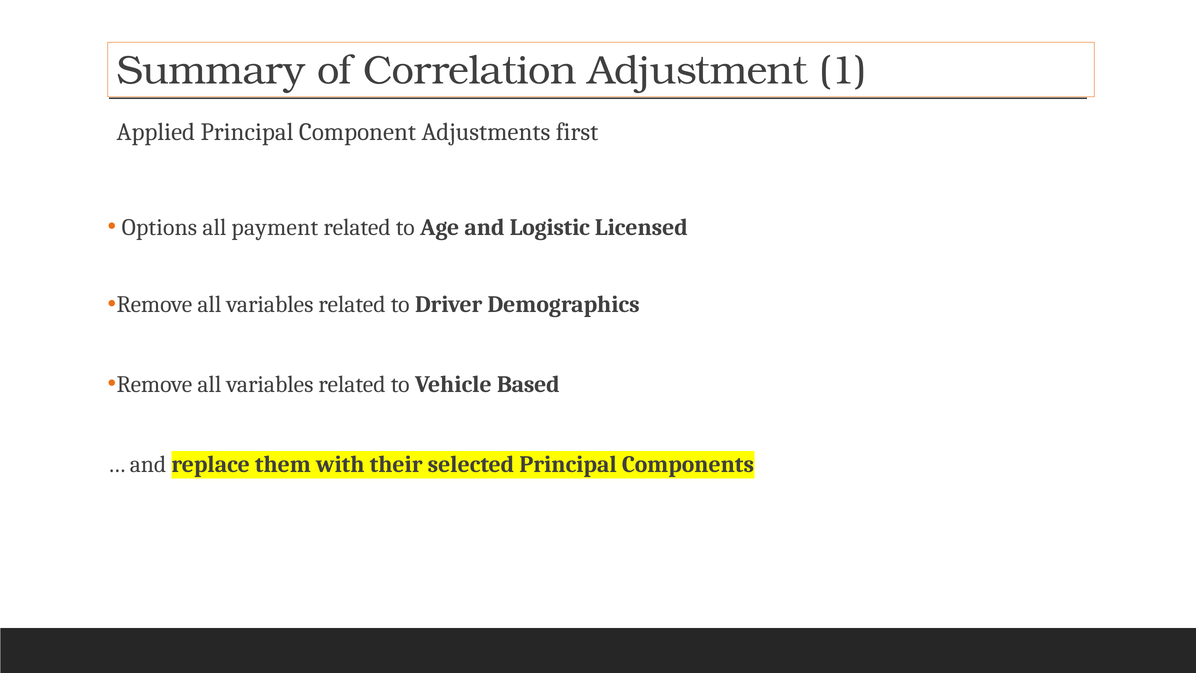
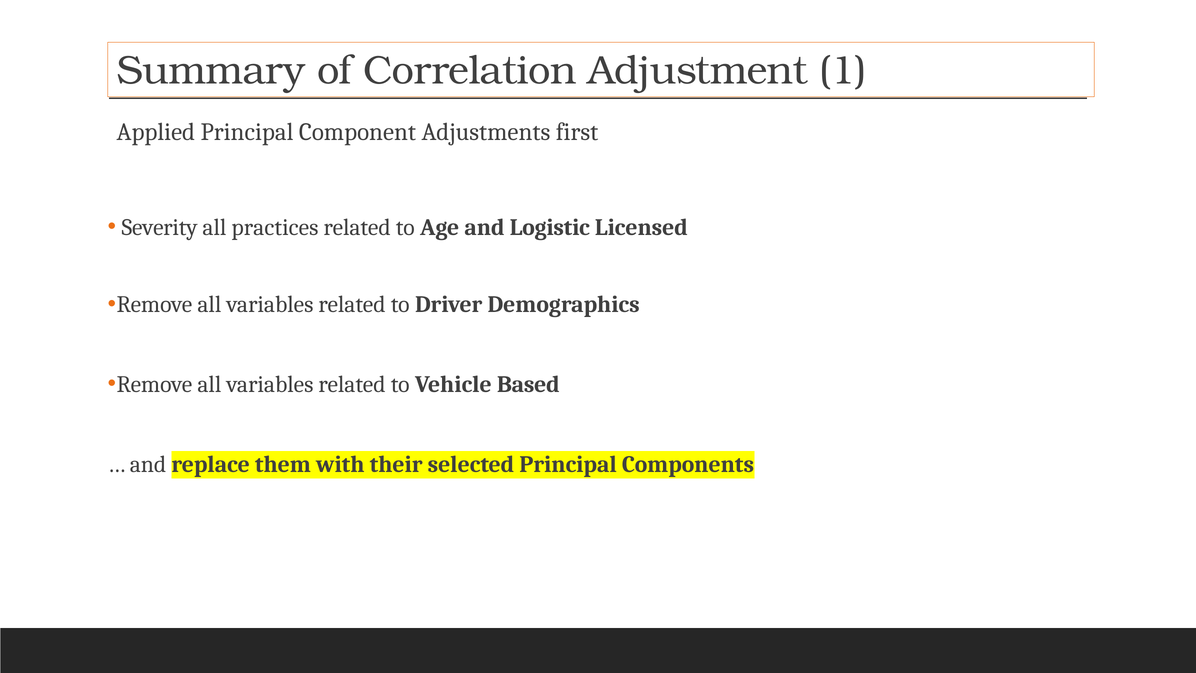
Options: Options -> Severity
payment: payment -> practices
